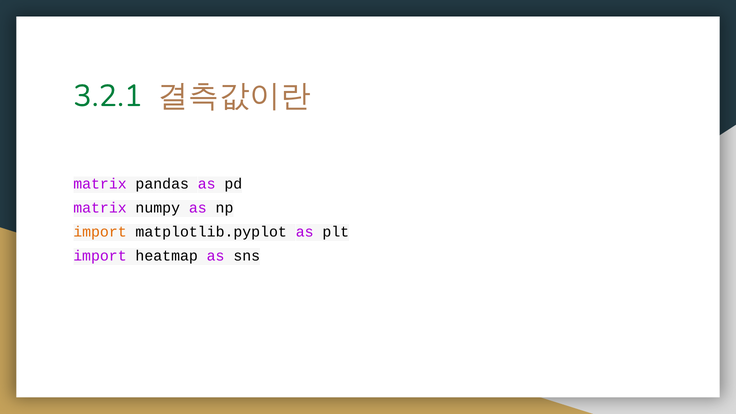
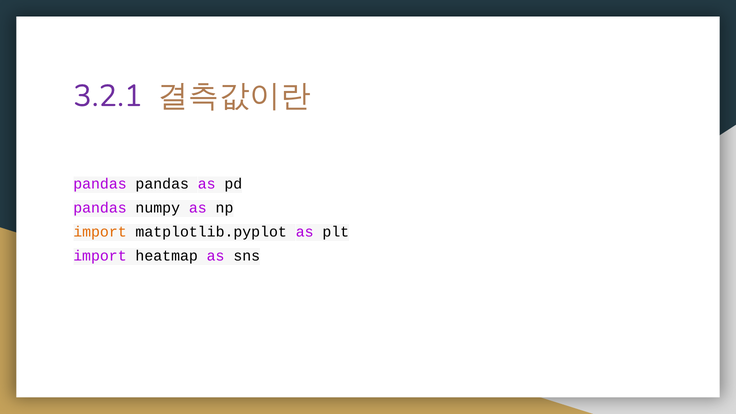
3.2.1 colour: green -> purple
matrix at (100, 184): matrix -> pandas
matrix at (100, 208): matrix -> pandas
